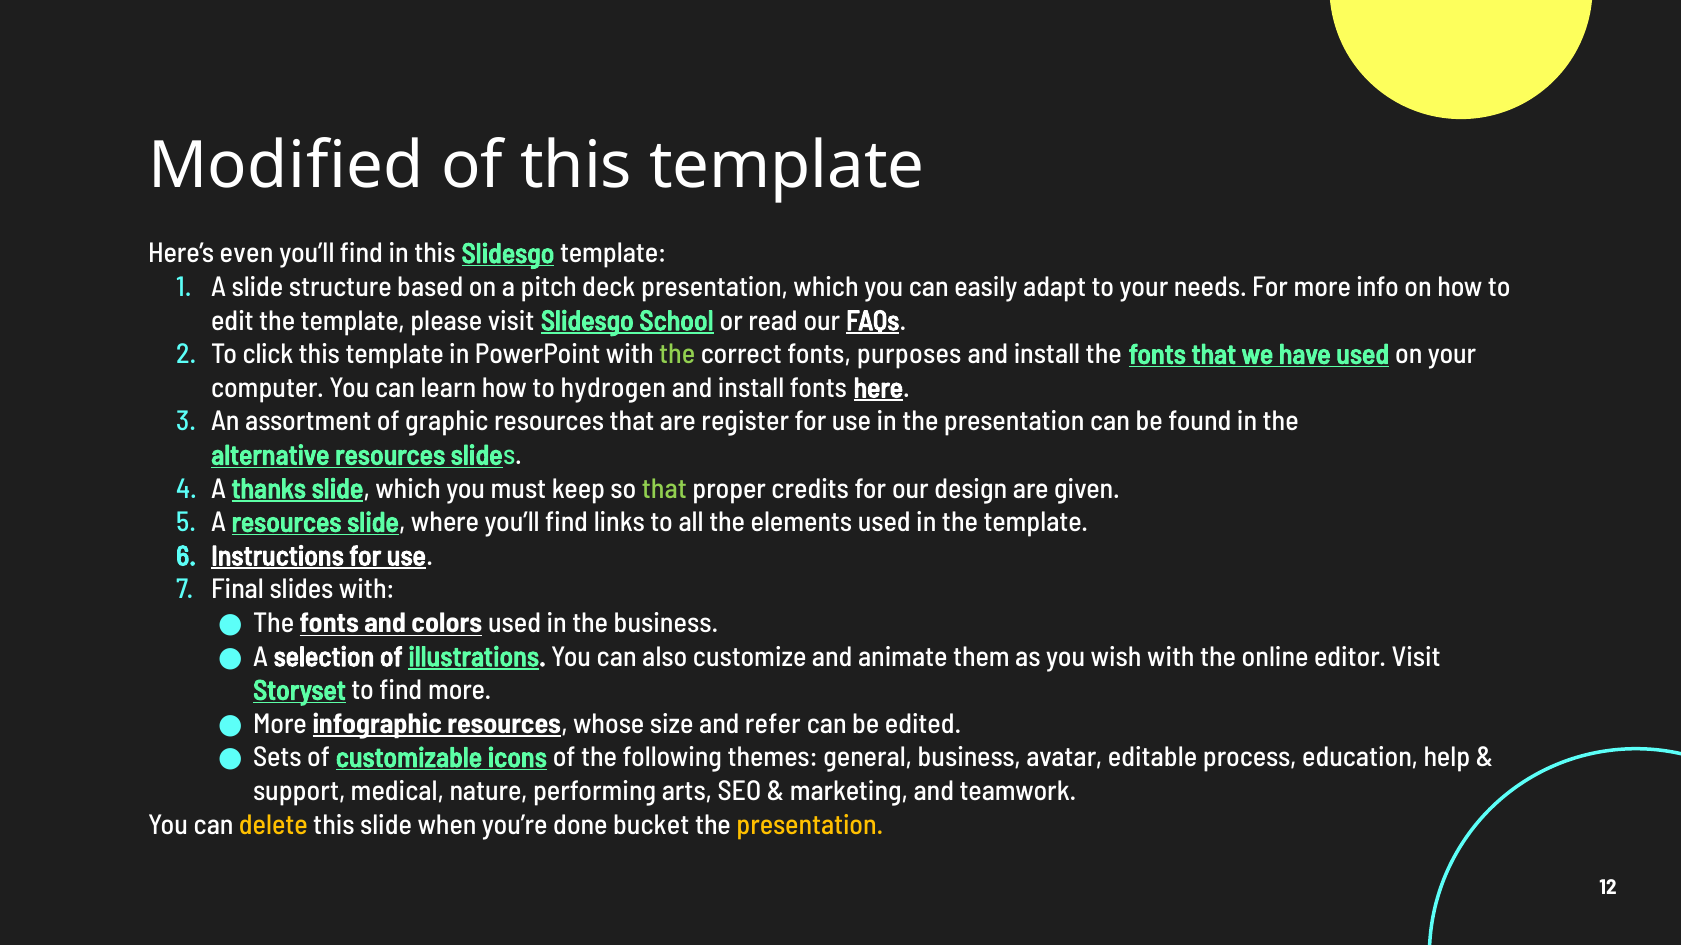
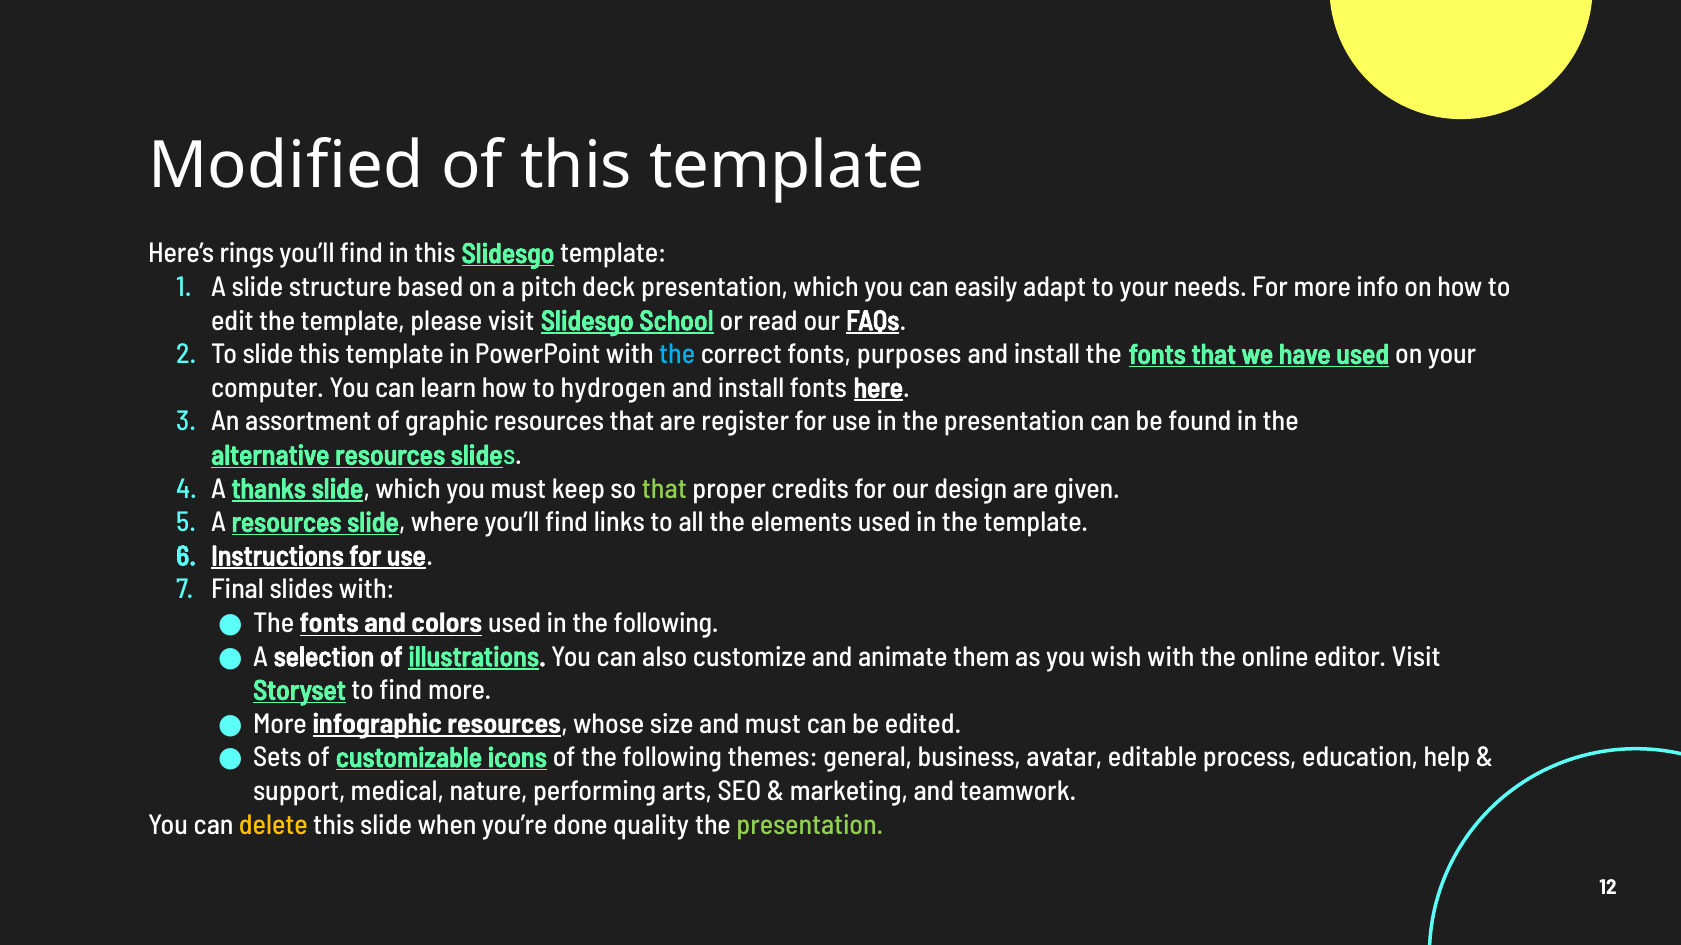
even: even -> rings
To click: click -> slide
the at (677, 355) colour: light green -> light blue
in the business: business -> following
and refer: refer -> must
bucket: bucket -> quality
presentation at (810, 825) colour: yellow -> light green
